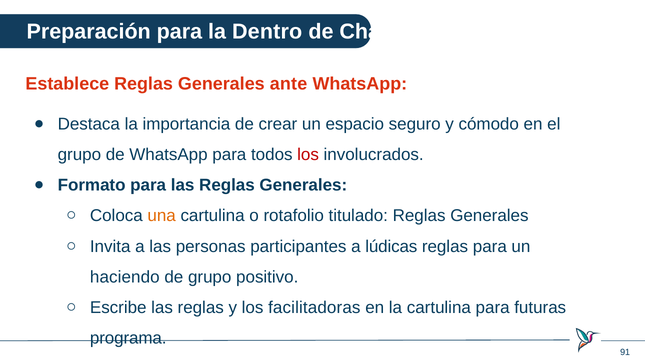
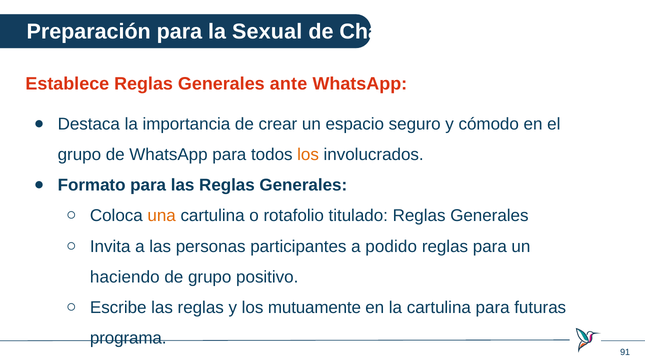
Dentro: Dentro -> Sexual
los at (308, 154) colour: red -> orange
lúdicas: lúdicas -> podido
facilitadoras: facilitadoras -> mutuamente
